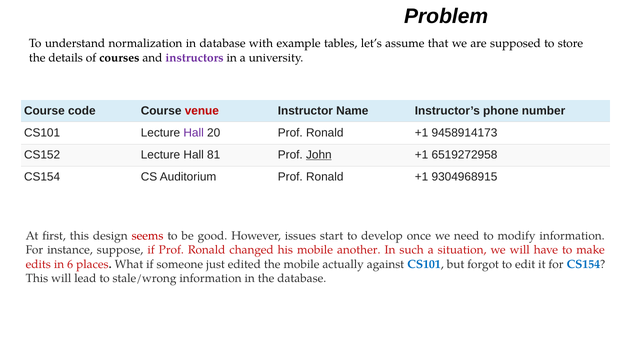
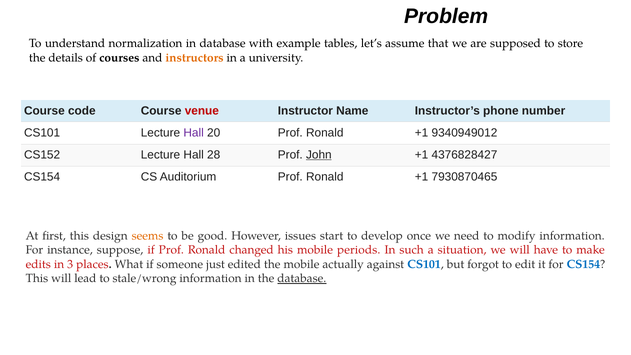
instructors colour: purple -> orange
9458914173: 9458914173 -> 9340949012
81: 81 -> 28
6519272958: 6519272958 -> 4376828427
9304968915: 9304968915 -> 7930870465
seems colour: red -> orange
another: another -> periods
6: 6 -> 3
database at (302, 278) underline: none -> present
